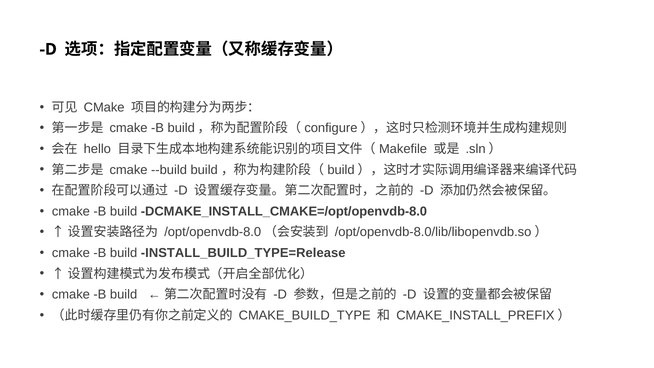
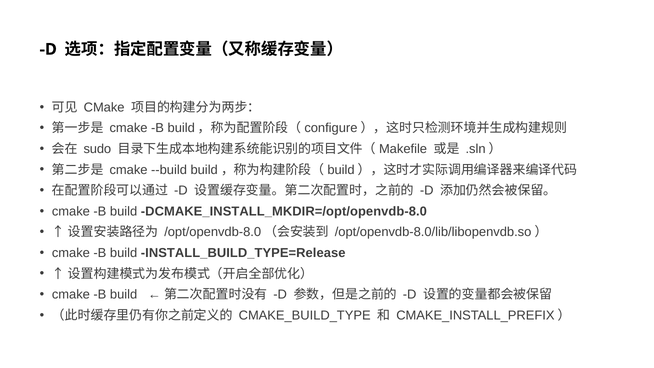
hello: hello -> sudo
DCMAKE_INSTALL_CMAKE=/opt/openvdb-8.0: DCMAKE_INSTALL_CMAKE=/opt/openvdb-8.0 -> DCMAKE_INSTALL_MKDIR=/opt/openvdb-8.0
